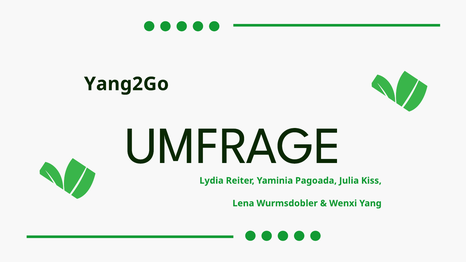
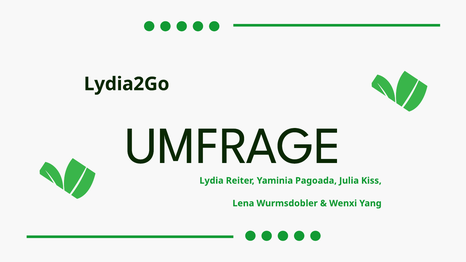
Yang2Go: Yang2Go -> Lydia2Go
